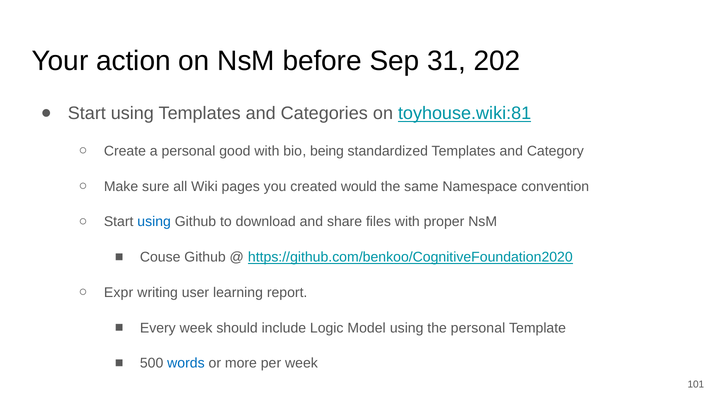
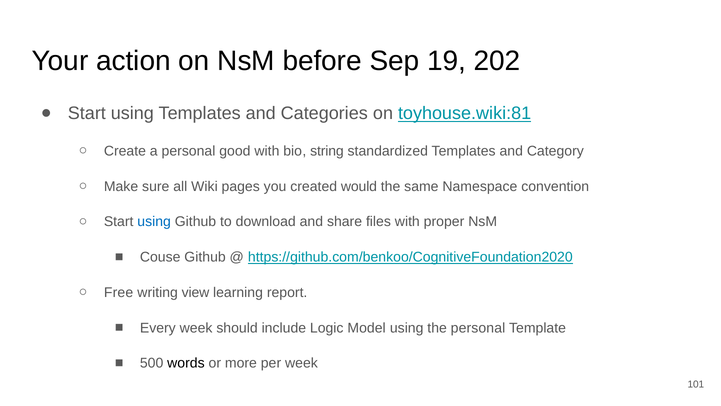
31: 31 -> 19
being: being -> string
Expr: Expr -> Free
user: user -> view
words colour: blue -> black
